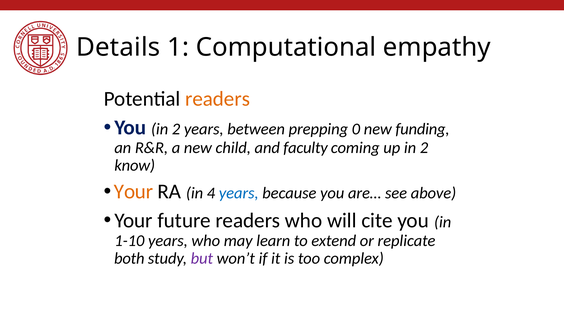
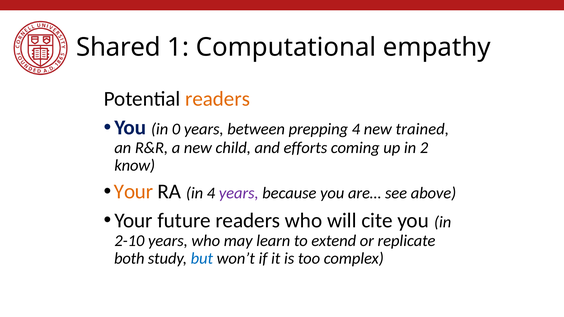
Details: Details -> Shared
You in 2: 2 -> 0
prepping 0: 0 -> 4
funding: funding -> trained
faculty: faculty -> efforts
years at (239, 193) colour: blue -> purple
1-10: 1-10 -> 2-10
but colour: purple -> blue
